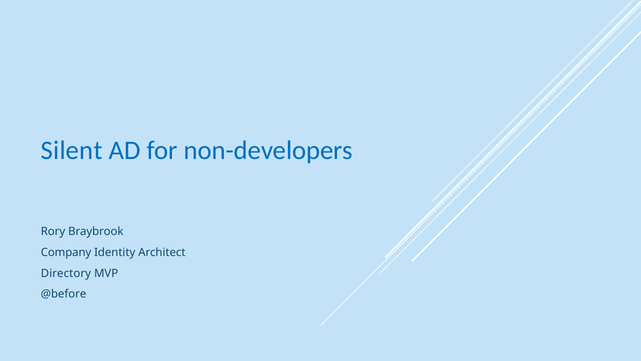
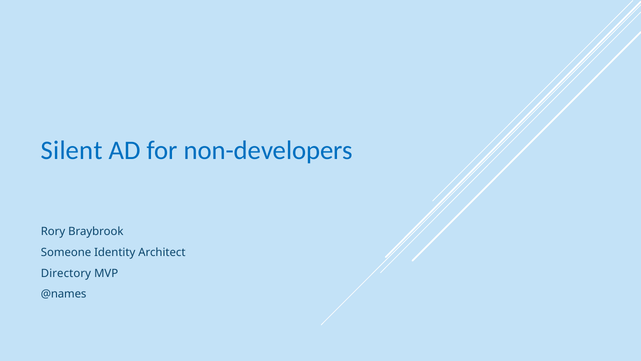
Company: Company -> Someone
@before: @before -> @names
